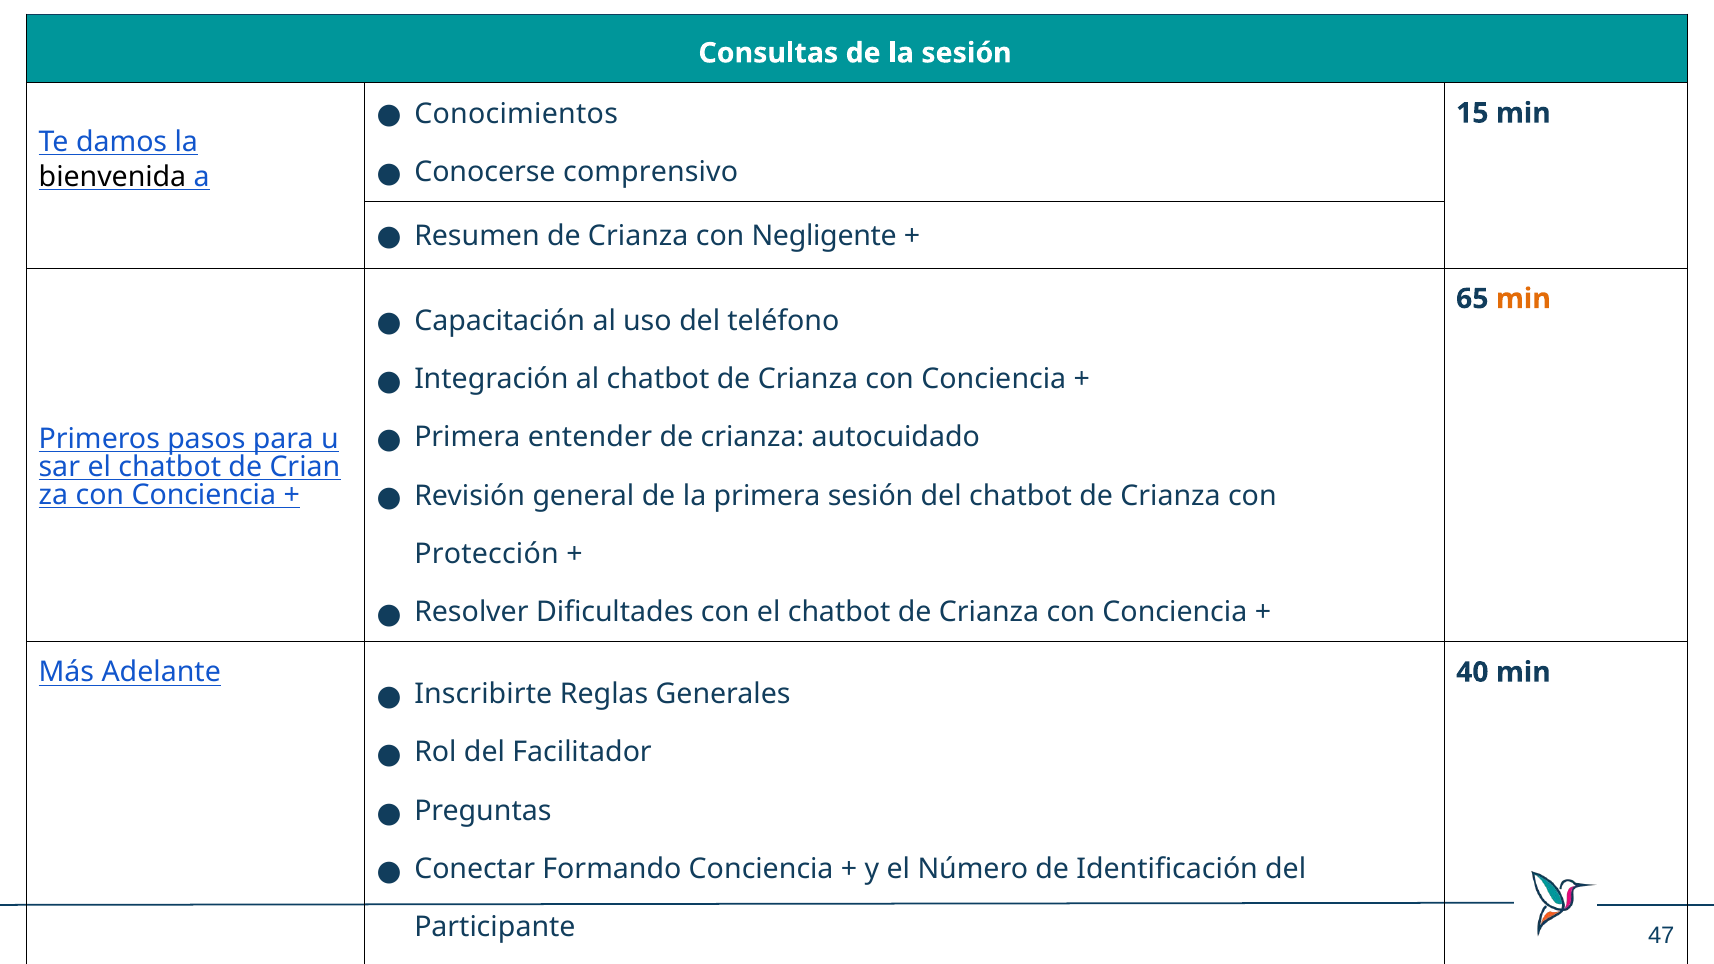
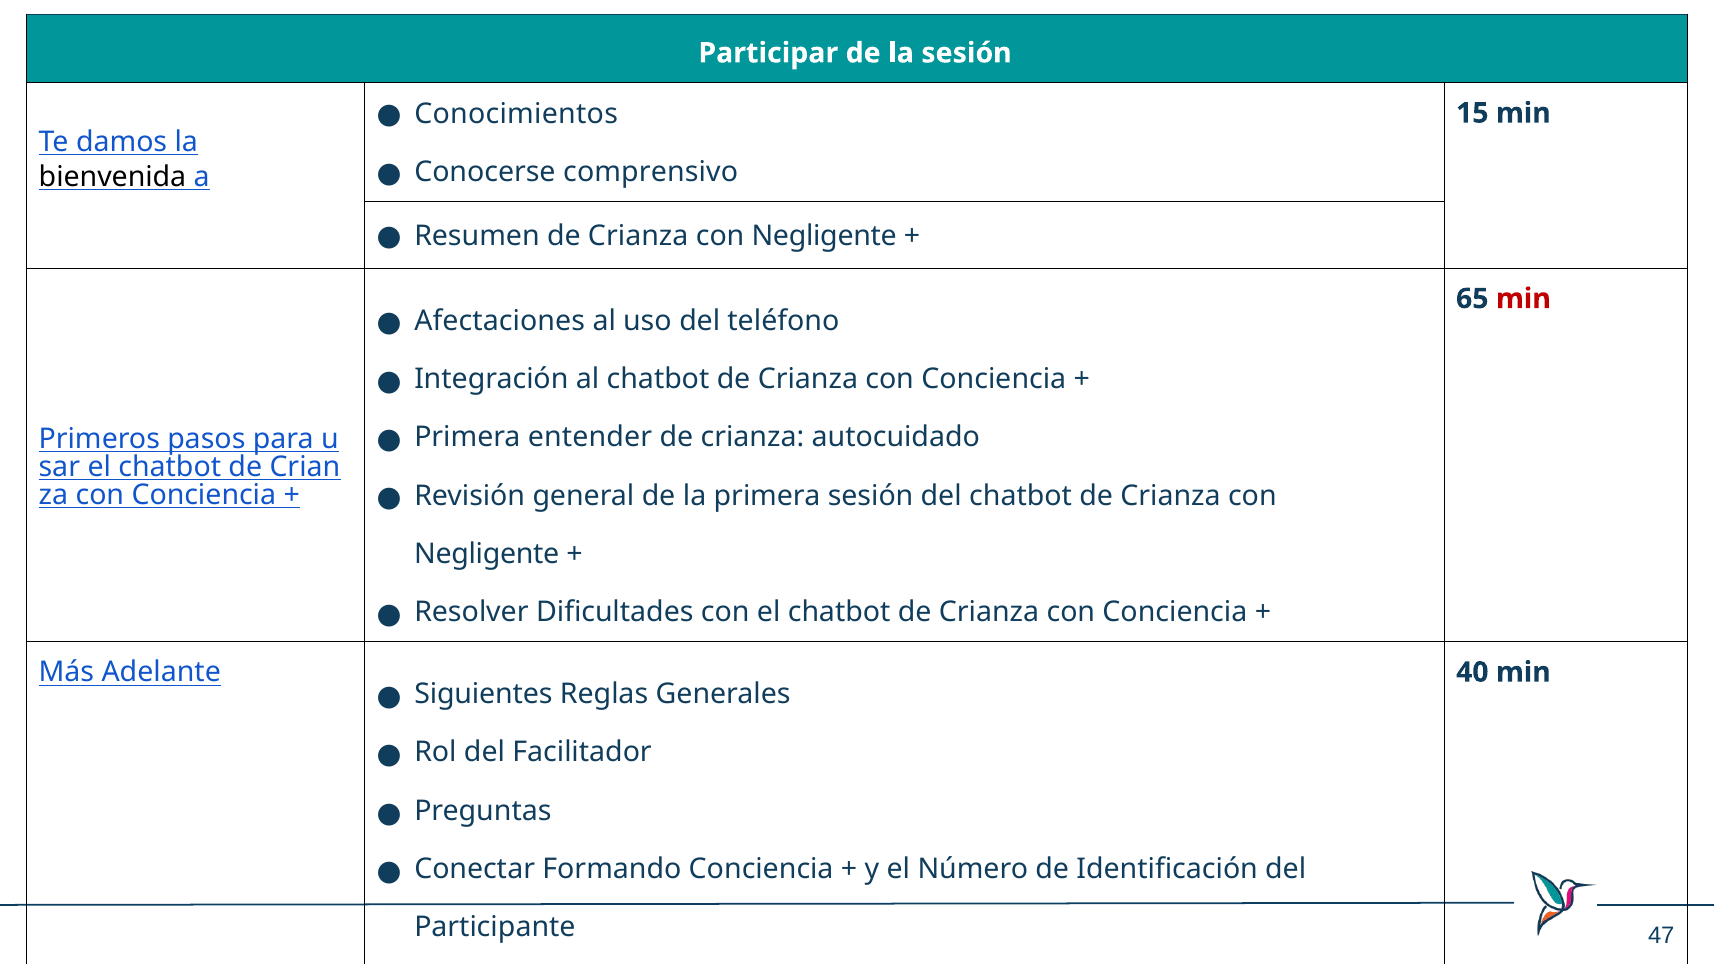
Consultas: Consultas -> Participar
min at (1523, 299) colour: orange -> red
Capacitación: Capacitación -> Afectaciones
Protección at (486, 554): Protección -> Negligente
Inscribirte: Inscribirte -> Siguientes
